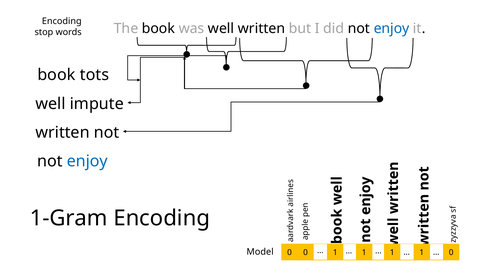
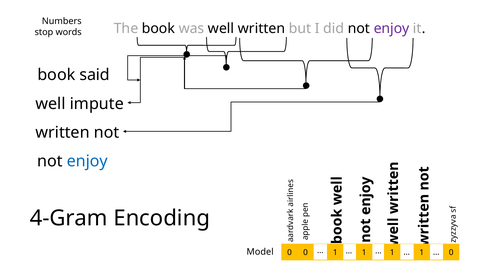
Encoding at (62, 21): Encoding -> Numbers
enjoy at (392, 28) colour: blue -> purple
tots: tots -> said
1-Gram: 1-Gram -> 4-Gram
